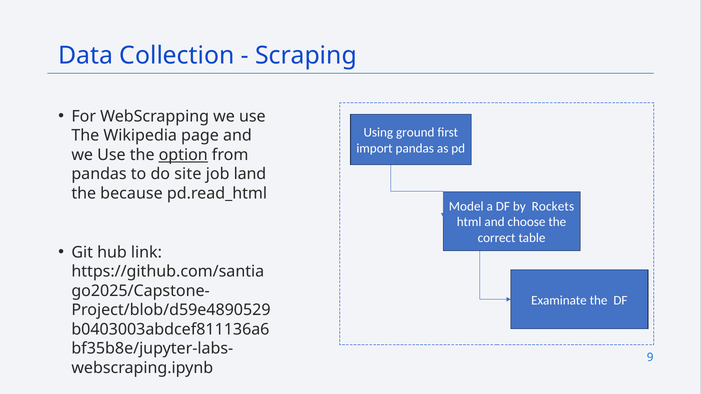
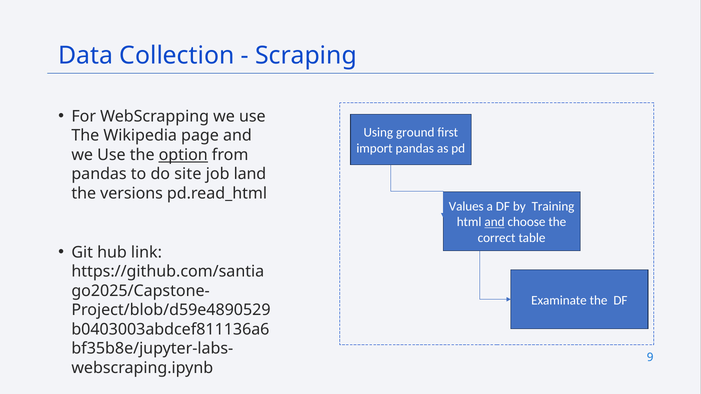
because: because -> versions
Model: Model -> Values
Rockets: Rockets -> Training
and at (495, 222) underline: none -> present
